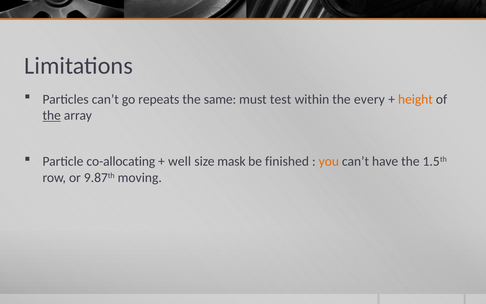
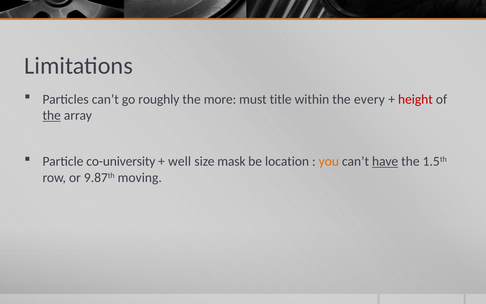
repeats: repeats -> roughly
same: same -> more
test: test -> title
height colour: orange -> red
co-allocating: co-allocating -> co-university
finished: finished -> location
have underline: none -> present
